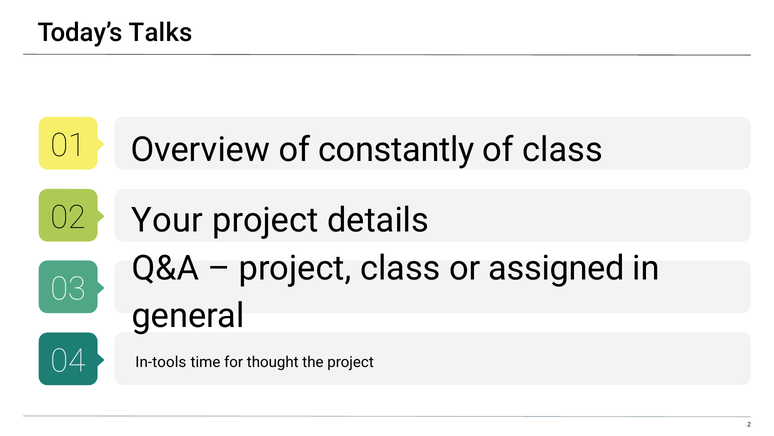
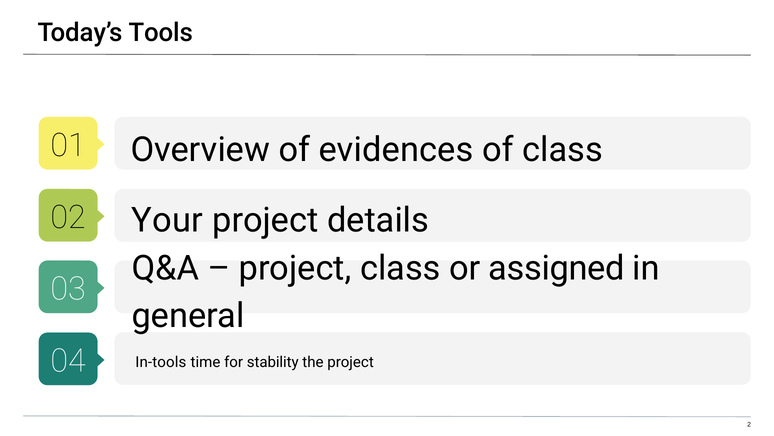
Talks: Talks -> Tools
constantly: constantly -> evidences
thought: thought -> stability
